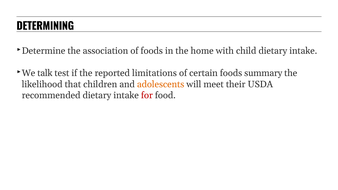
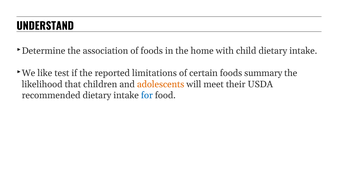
DETERMINING: DETERMINING -> UNDERSTAND
talk: talk -> like
for colour: red -> blue
